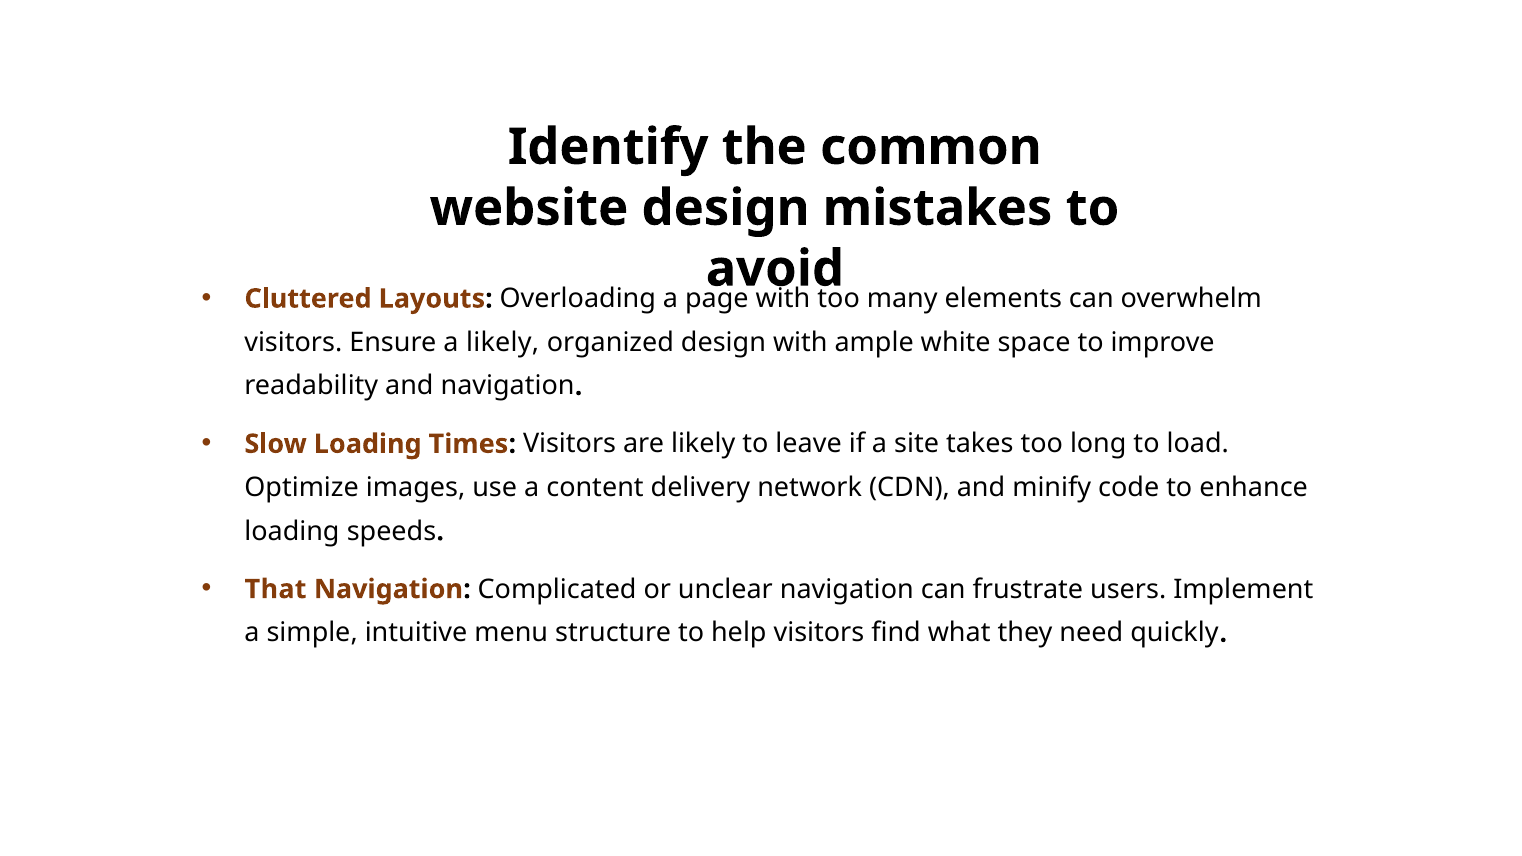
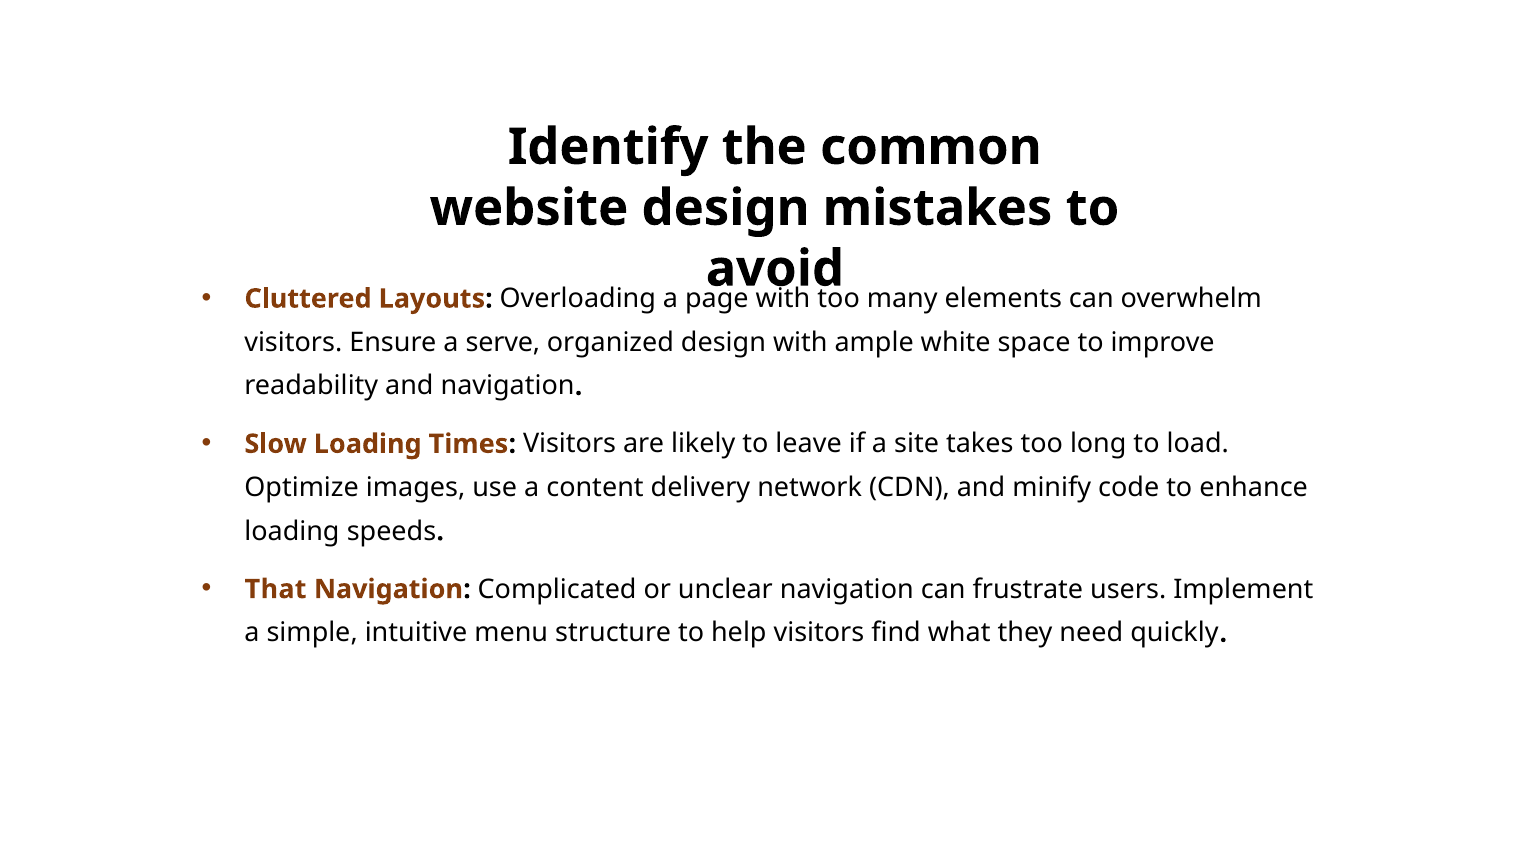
a likely: likely -> serve
